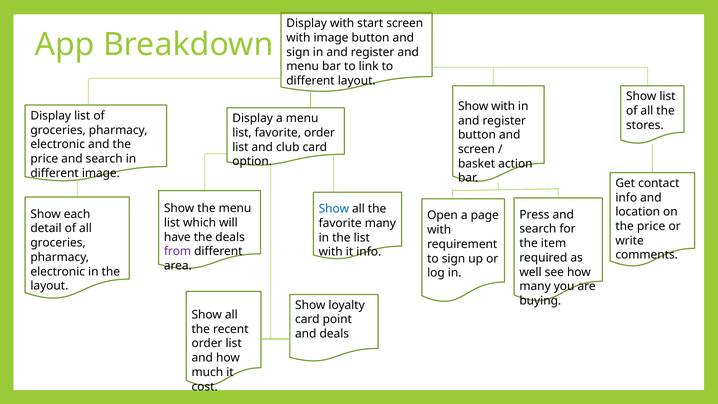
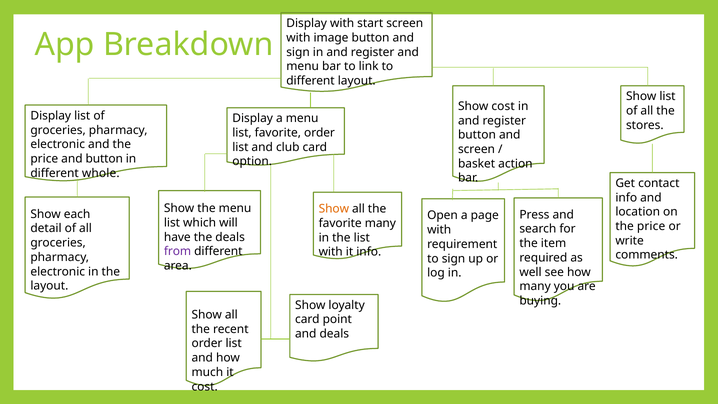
Show with: with -> cost
price and search: search -> button
different image: image -> whole
Show at (334, 209) colour: blue -> orange
